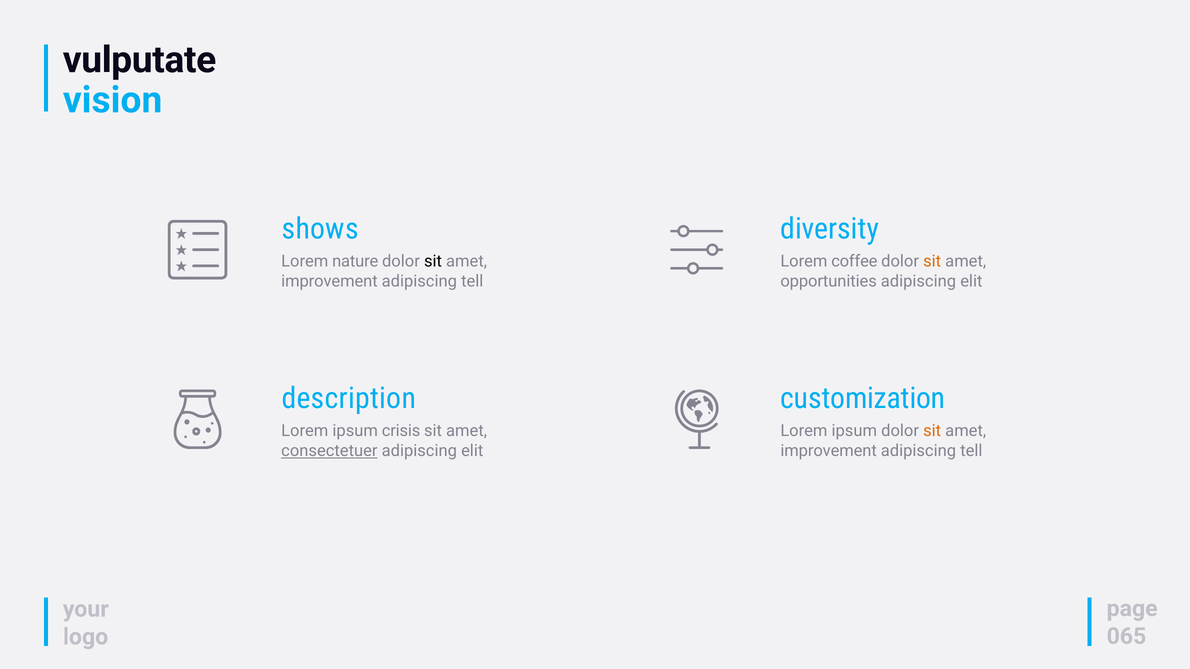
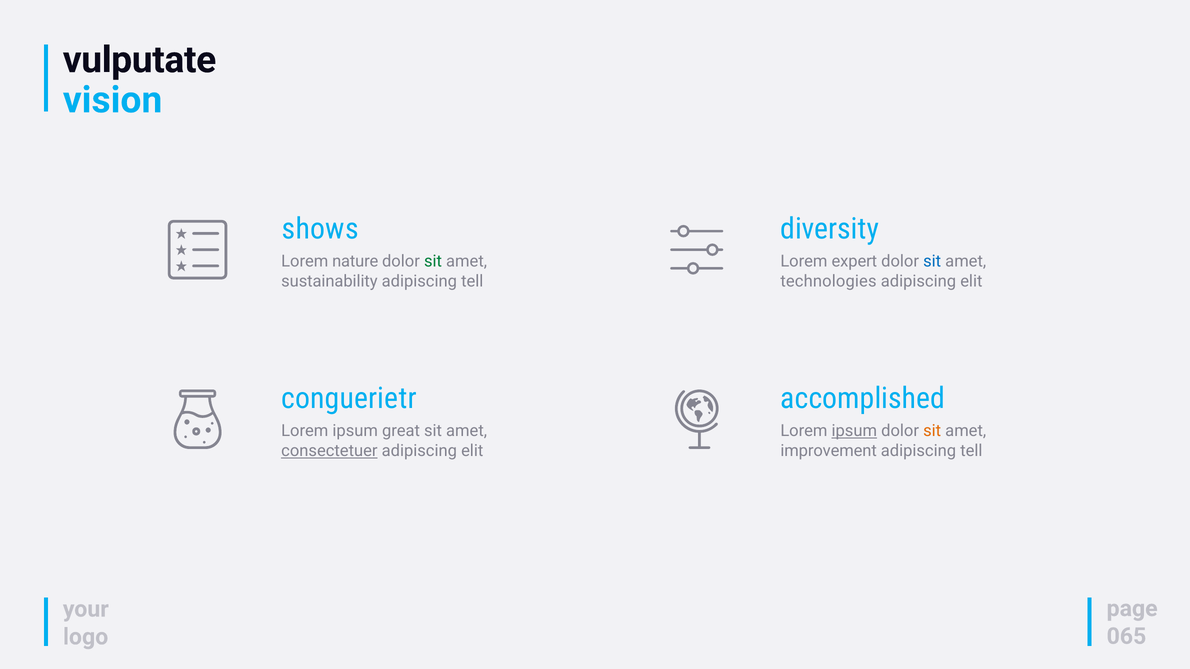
sit at (433, 261) colour: black -> green
coffee: coffee -> expert
sit at (932, 261) colour: orange -> blue
improvement at (329, 281): improvement -> sustainability
opportunities: opportunities -> technologies
description: description -> conguerietr
customization: customization -> accomplished
crisis: crisis -> great
ipsum at (854, 431) underline: none -> present
